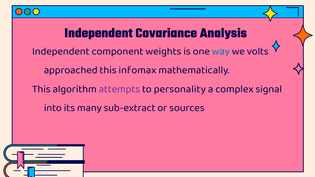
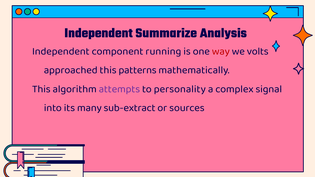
Covariance: Covariance -> Summarize
weights: weights -> running
way colour: blue -> red
infomax: infomax -> patterns
